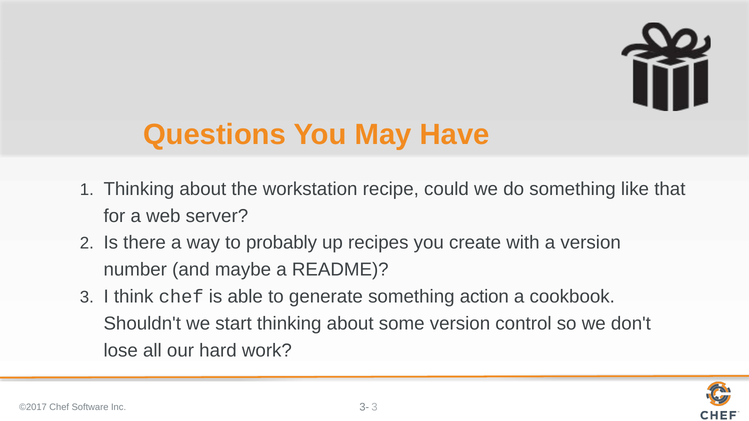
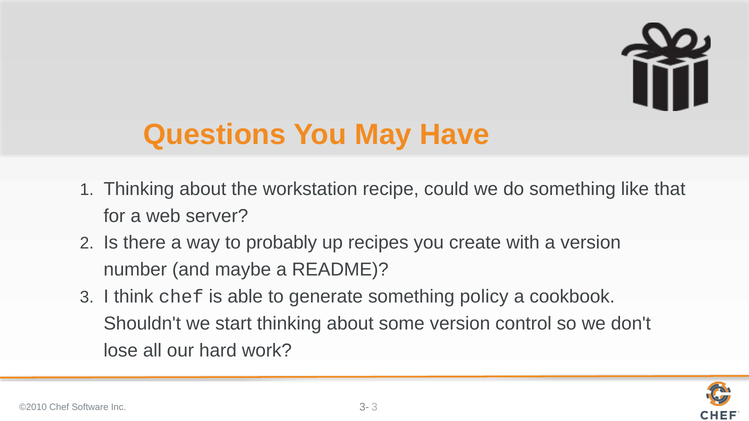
action: action -> policy
©2017: ©2017 -> ©2010
